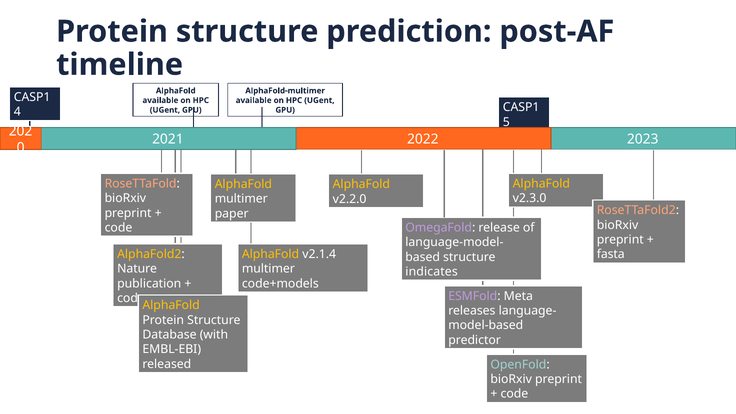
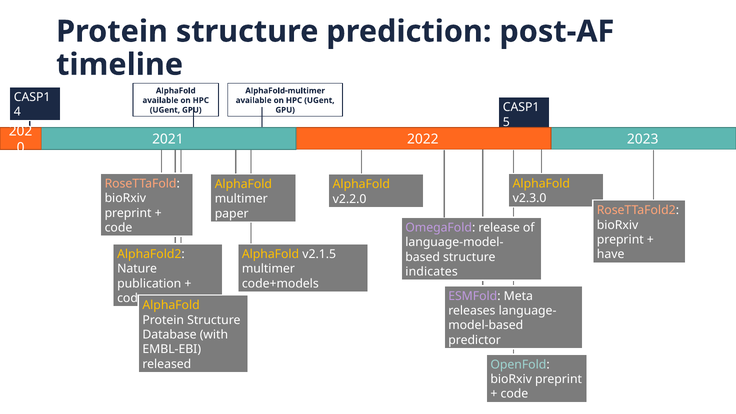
v2.1.4: v2.1.4 -> v2.1.5
fasta: fasta -> have
